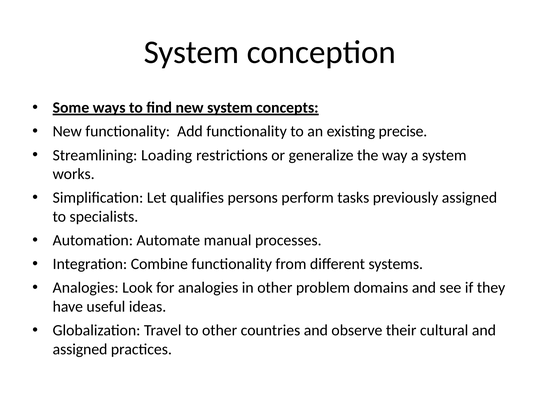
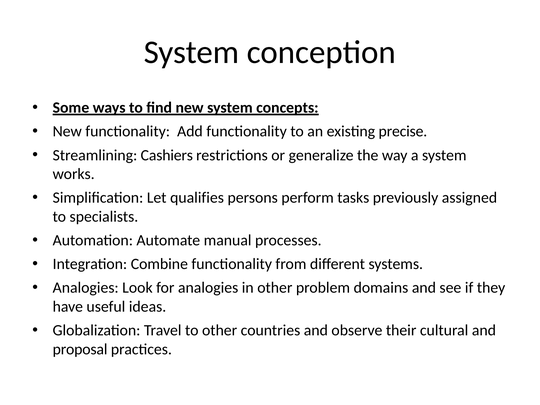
Loading: Loading -> Cashiers
assigned at (80, 349): assigned -> proposal
